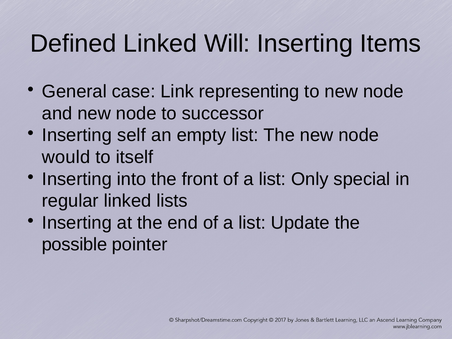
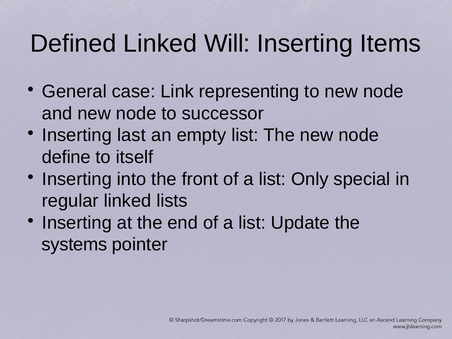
self: self -> last
would: would -> define
possible: possible -> systems
